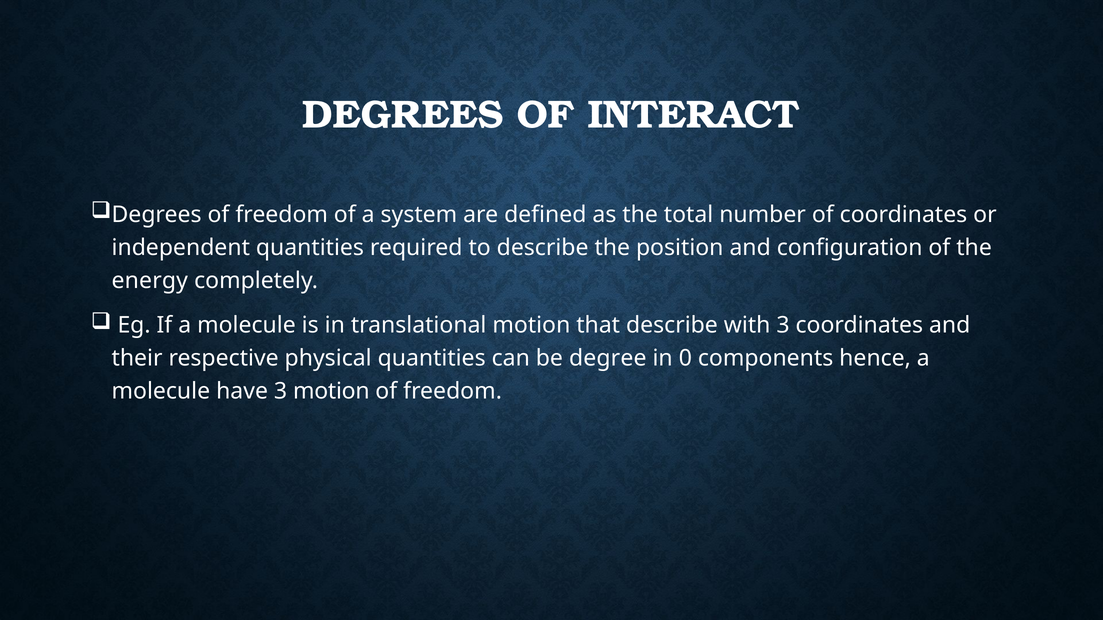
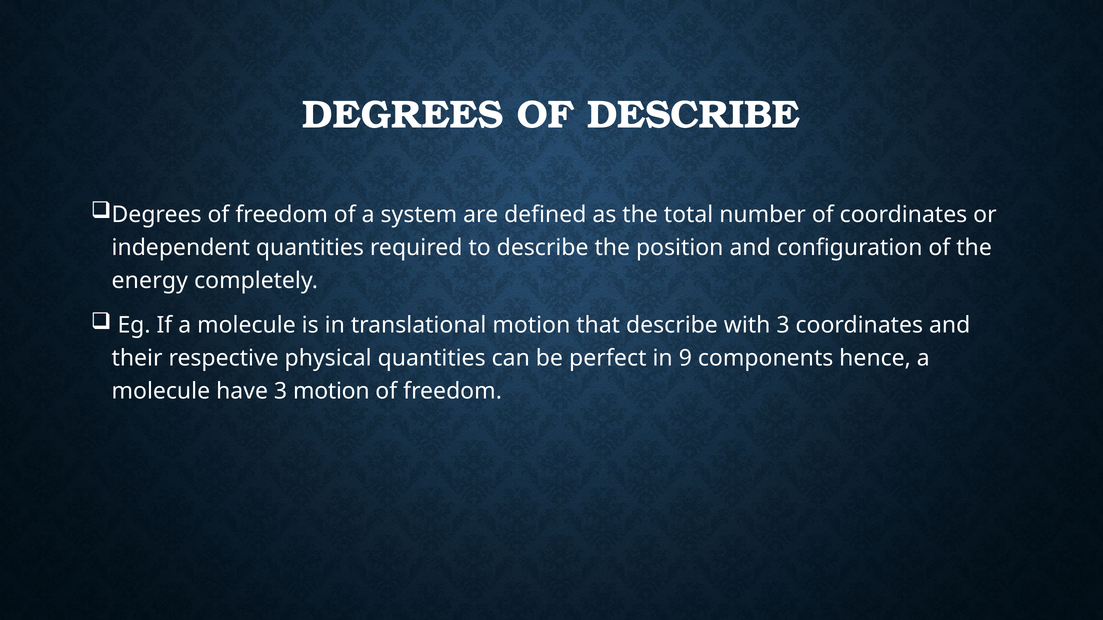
OF INTERACT: INTERACT -> DESCRIBE
degree: degree -> perfect
0: 0 -> 9
